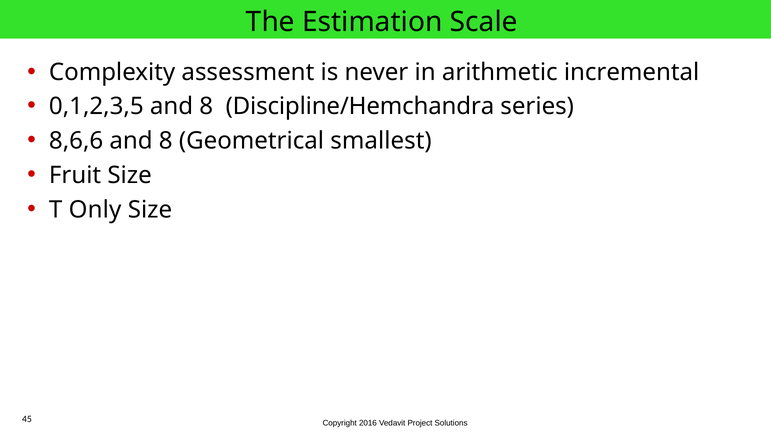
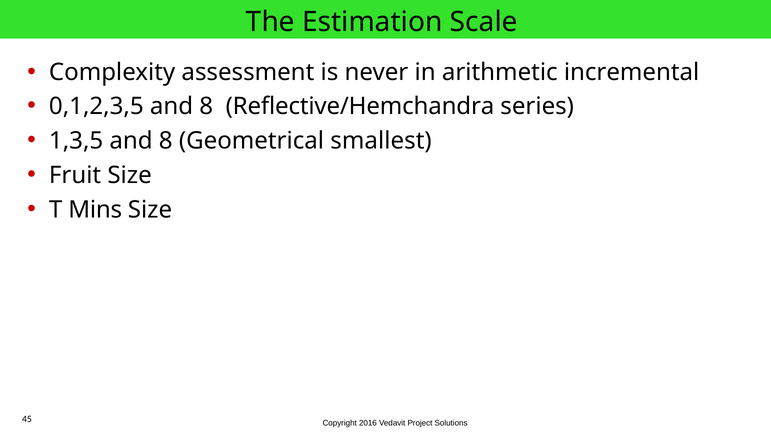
Discipline/Hemchandra: Discipline/Hemchandra -> Reflective/Hemchandra
8,6,6: 8,6,6 -> 1,3,5
Only: Only -> Mins
